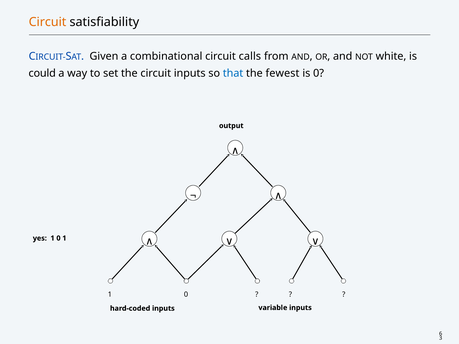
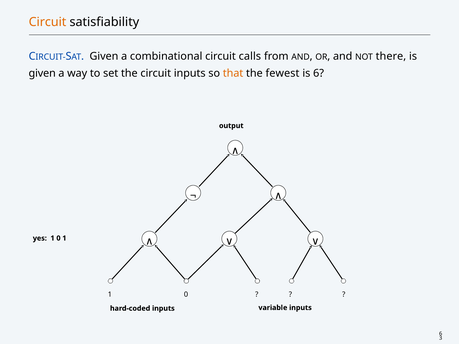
white: white -> there
could at (42, 73): could -> given
that colour: blue -> orange
is 0: 0 -> 6
